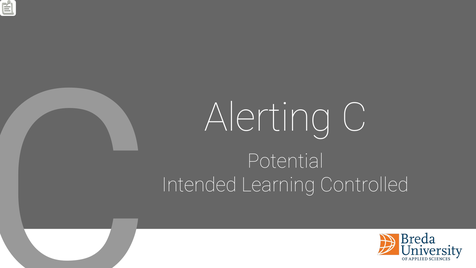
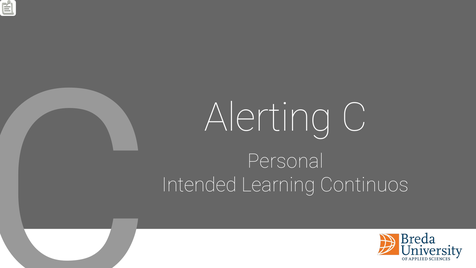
Potential: Potential -> Personal
Controlled: Controlled -> Continuos
